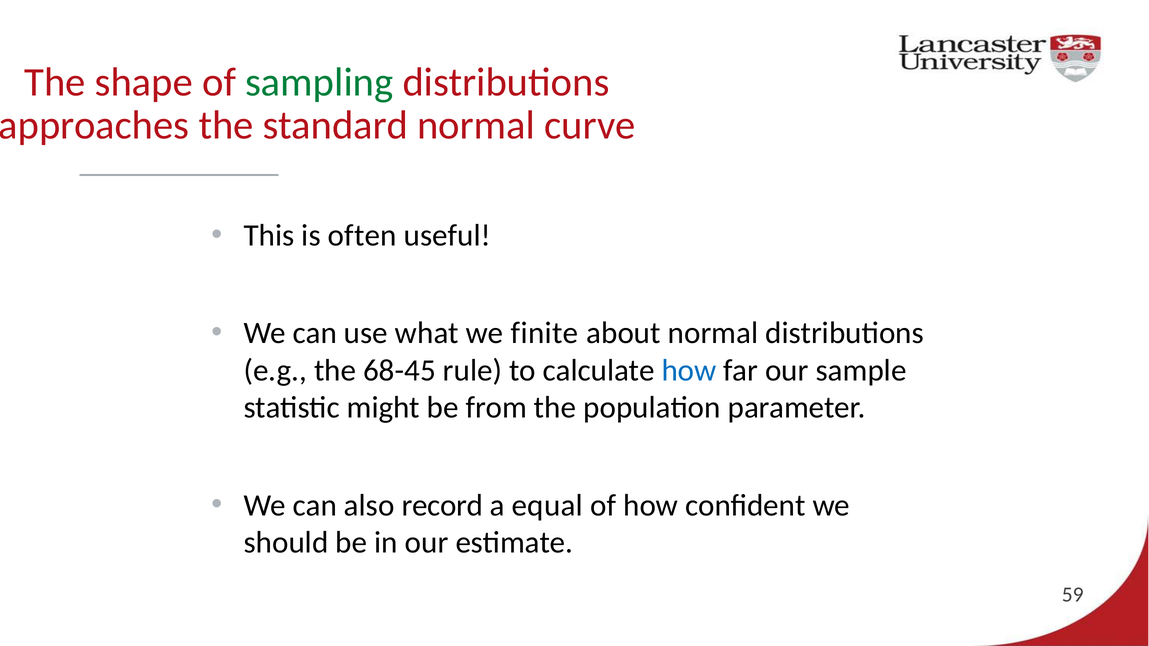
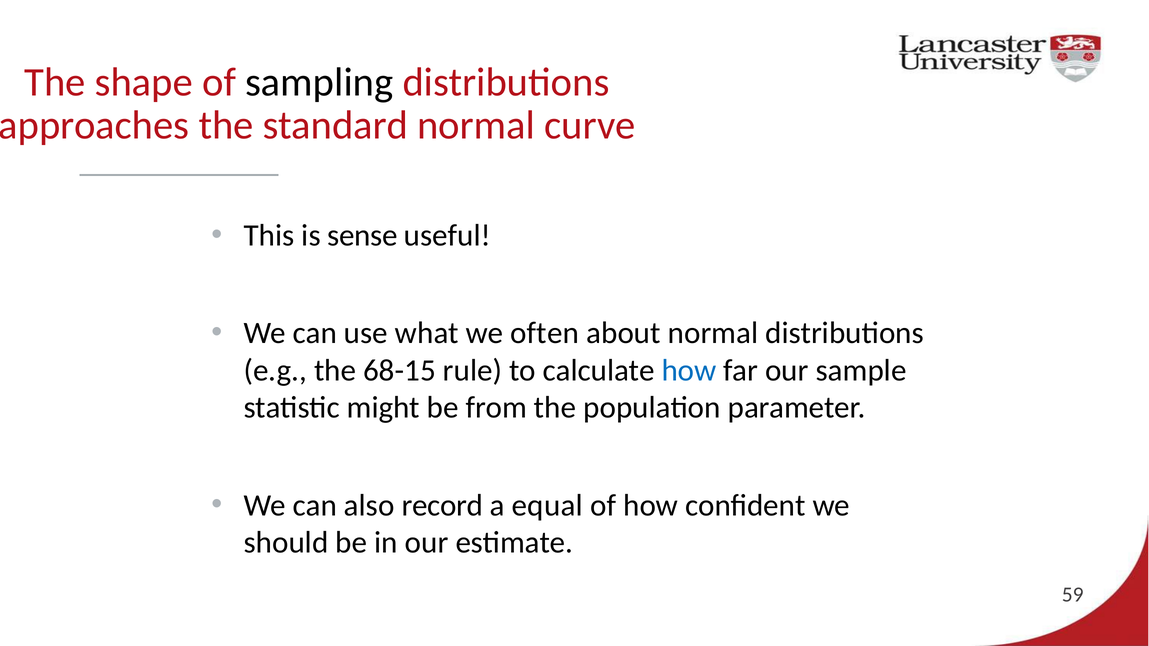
sampling colour: green -> black
often: often -> sense
finite: finite -> often
68-45: 68-45 -> 68-15
